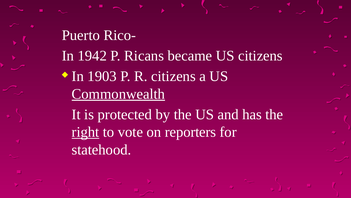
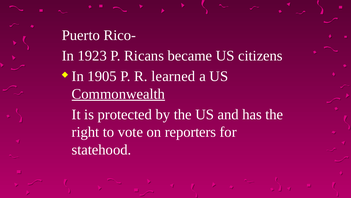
1942: 1942 -> 1923
1903: 1903 -> 1905
R citizens: citizens -> learned
right underline: present -> none
